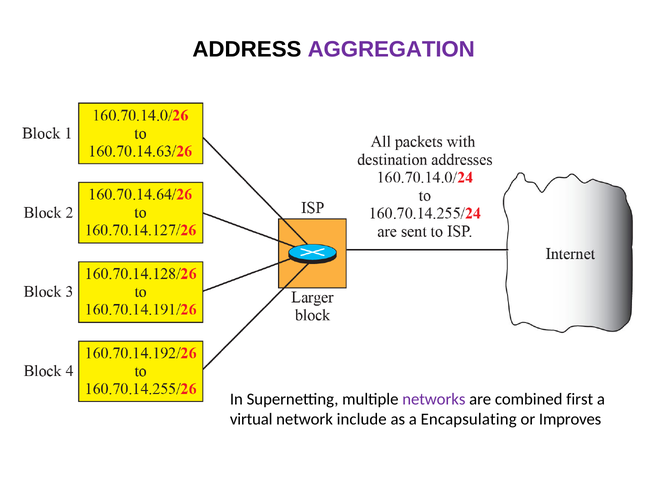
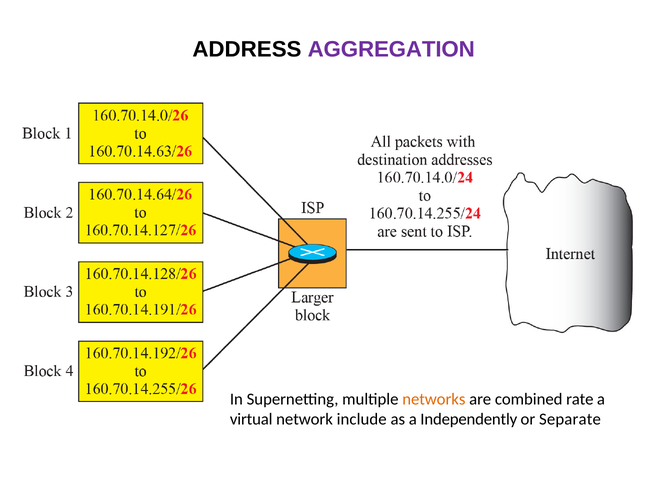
networks colour: purple -> orange
first: first -> rate
Encapsulating: Encapsulating -> Independently
Improves: Improves -> Separate
